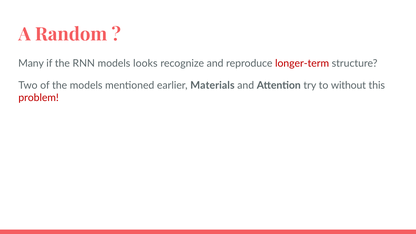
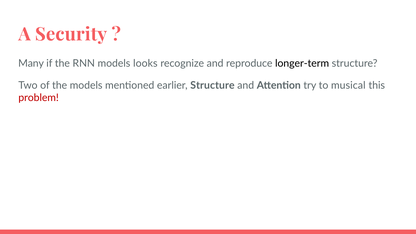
Random: Random -> Security
longer-term colour: red -> black
earlier Materials: Materials -> Structure
without: without -> musical
